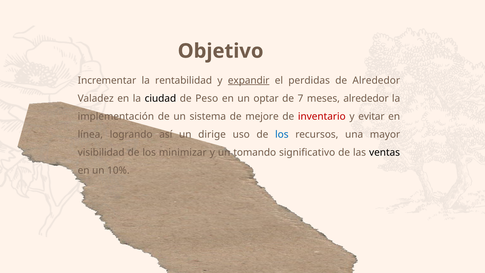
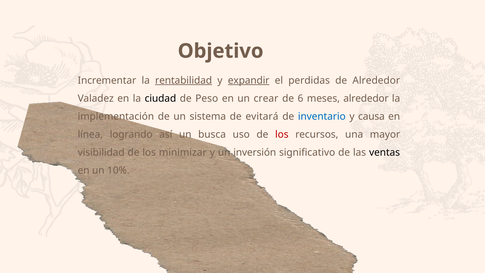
rentabilidad underline: none -> present
optar: optar -> crear
7: 7 -> 6
mejore: mejore -> evitará
inventario colour: red -> blue
evitar: evitar -> causa
dirige: dirige -> busca
los at (282, 134) colour: blue -> red
tomando: tomando -> inversión
